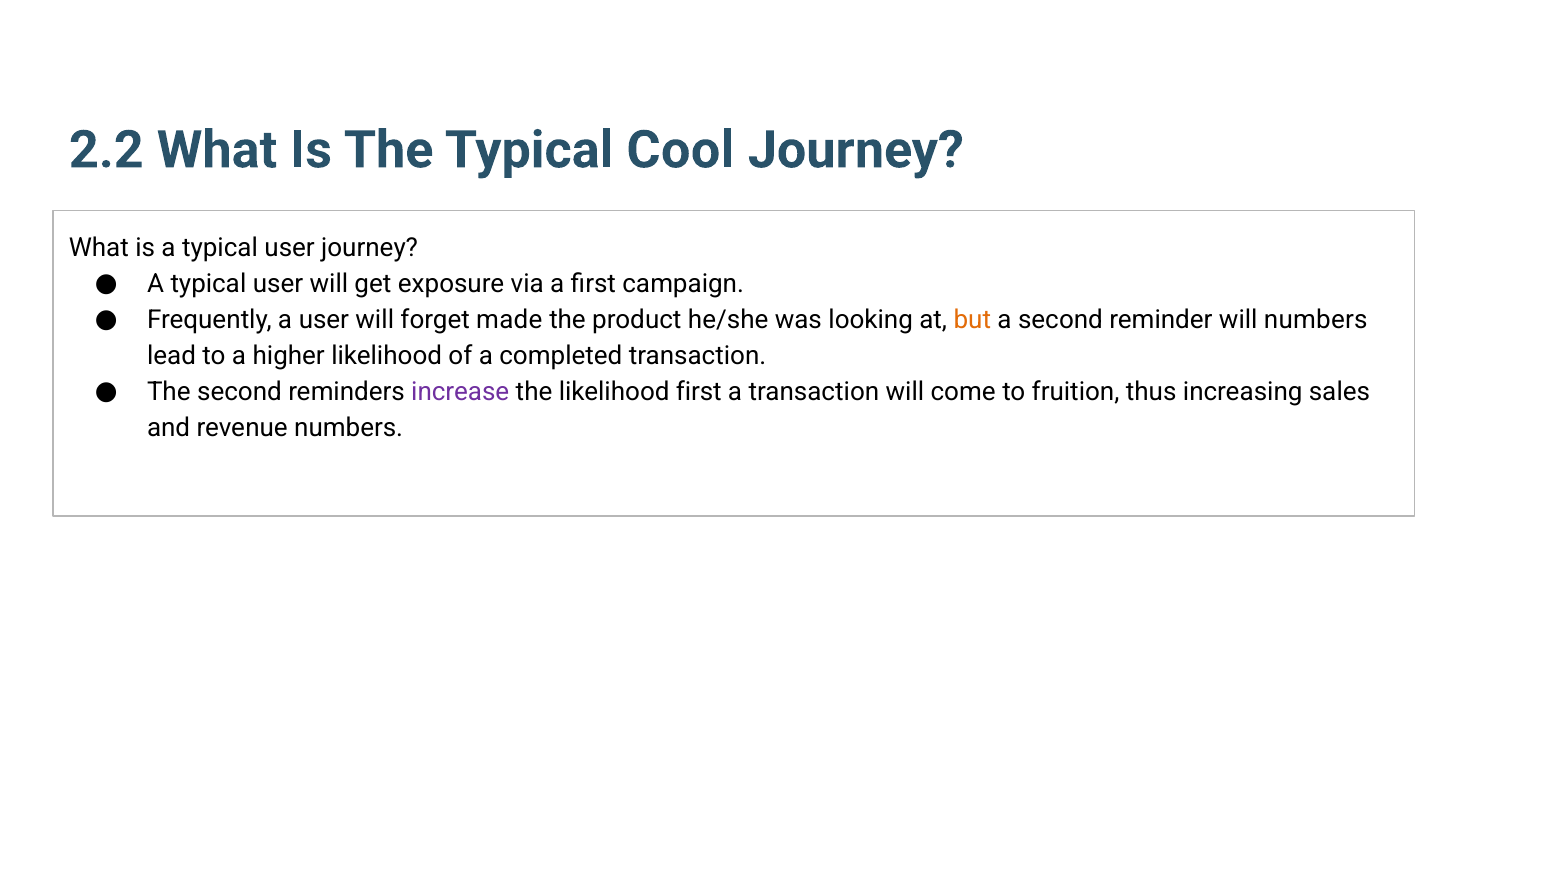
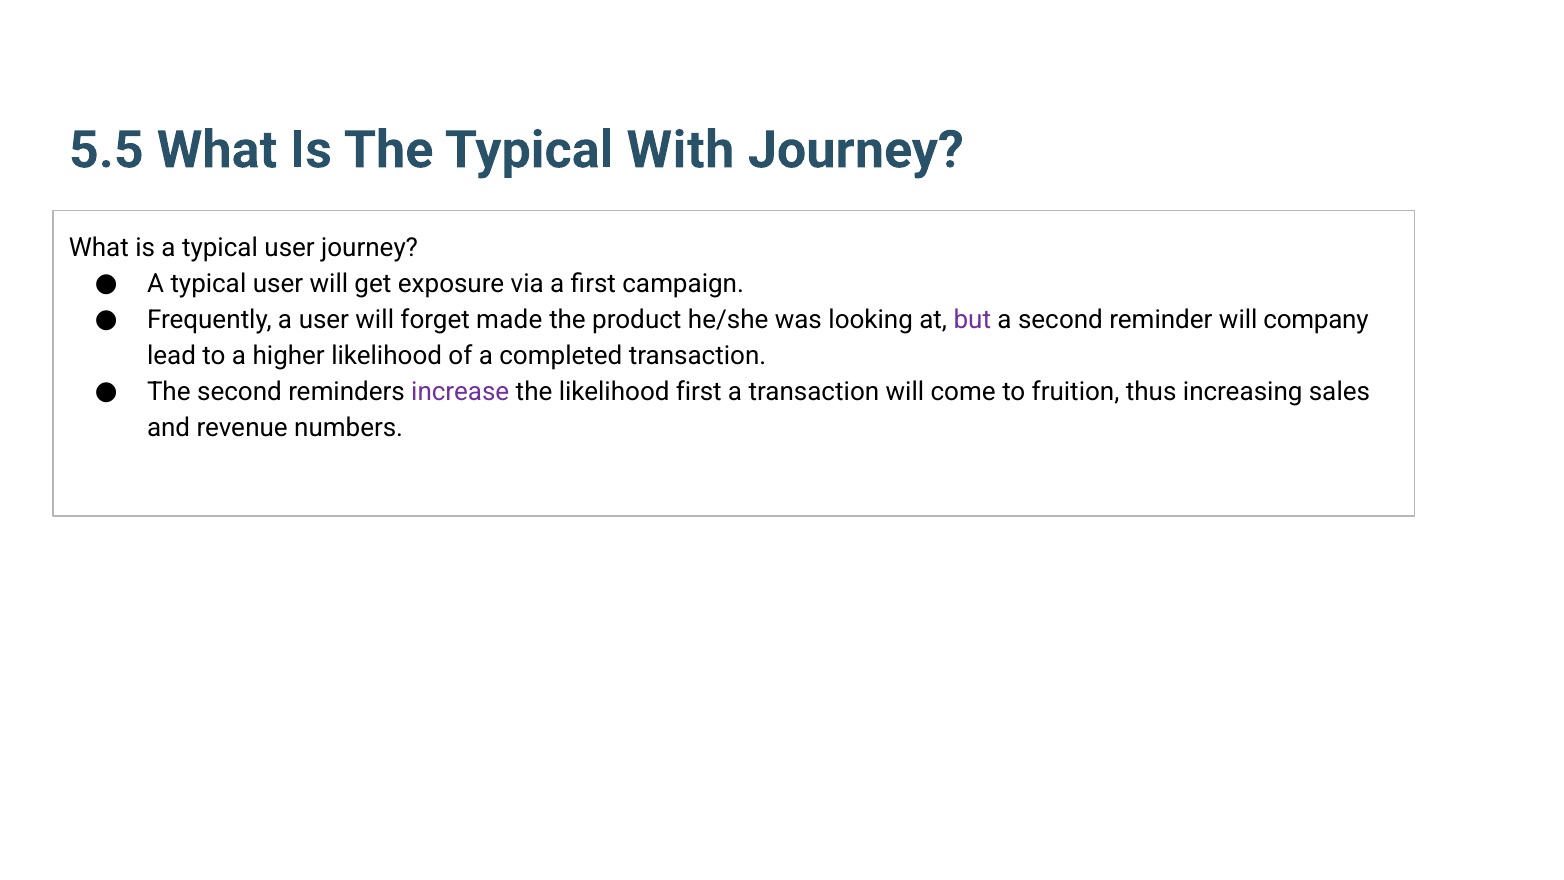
2.2: 2.2 -> 5.5
Cool: Cool -> With
but colour: orange -> purple
will numbers: numbers -> company
